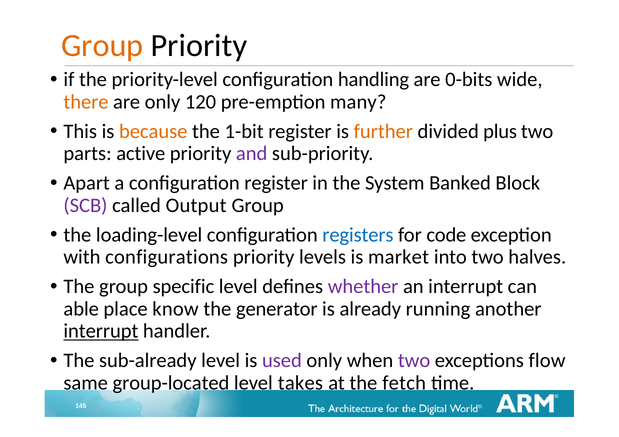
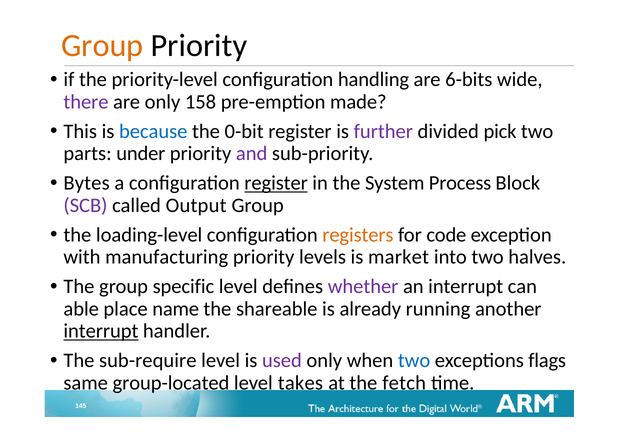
0-bits: 0-bits -> 6-bits
there colour: orange -> purple
120: 120 -> 158
many: many -> made
because colour: orange -> blue
1-bit: 1-bit -> 0-bit
further colour: orange -> purple
plus: plus -> pick
active: active -> under
Apart: Apart -> Bytes
register at (276, 183) underline: none -> present
Banked: Banked -> Process
registers colour: blue -> orange
configurations: configurations -> manufacturing
know: know -> name
generator: generator -> shareable
sub-already: sub-already -> sub-require
two at (414, 361) colour: purple -> blue
flow: flow -> flags
